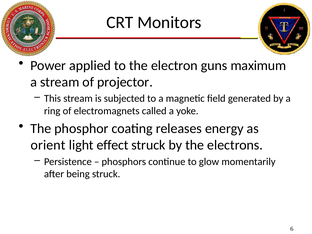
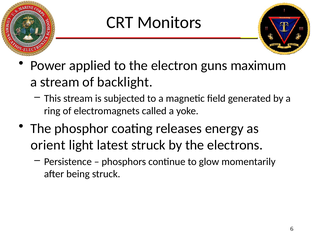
projector: projector -> backlight
effect: effect -> latest
